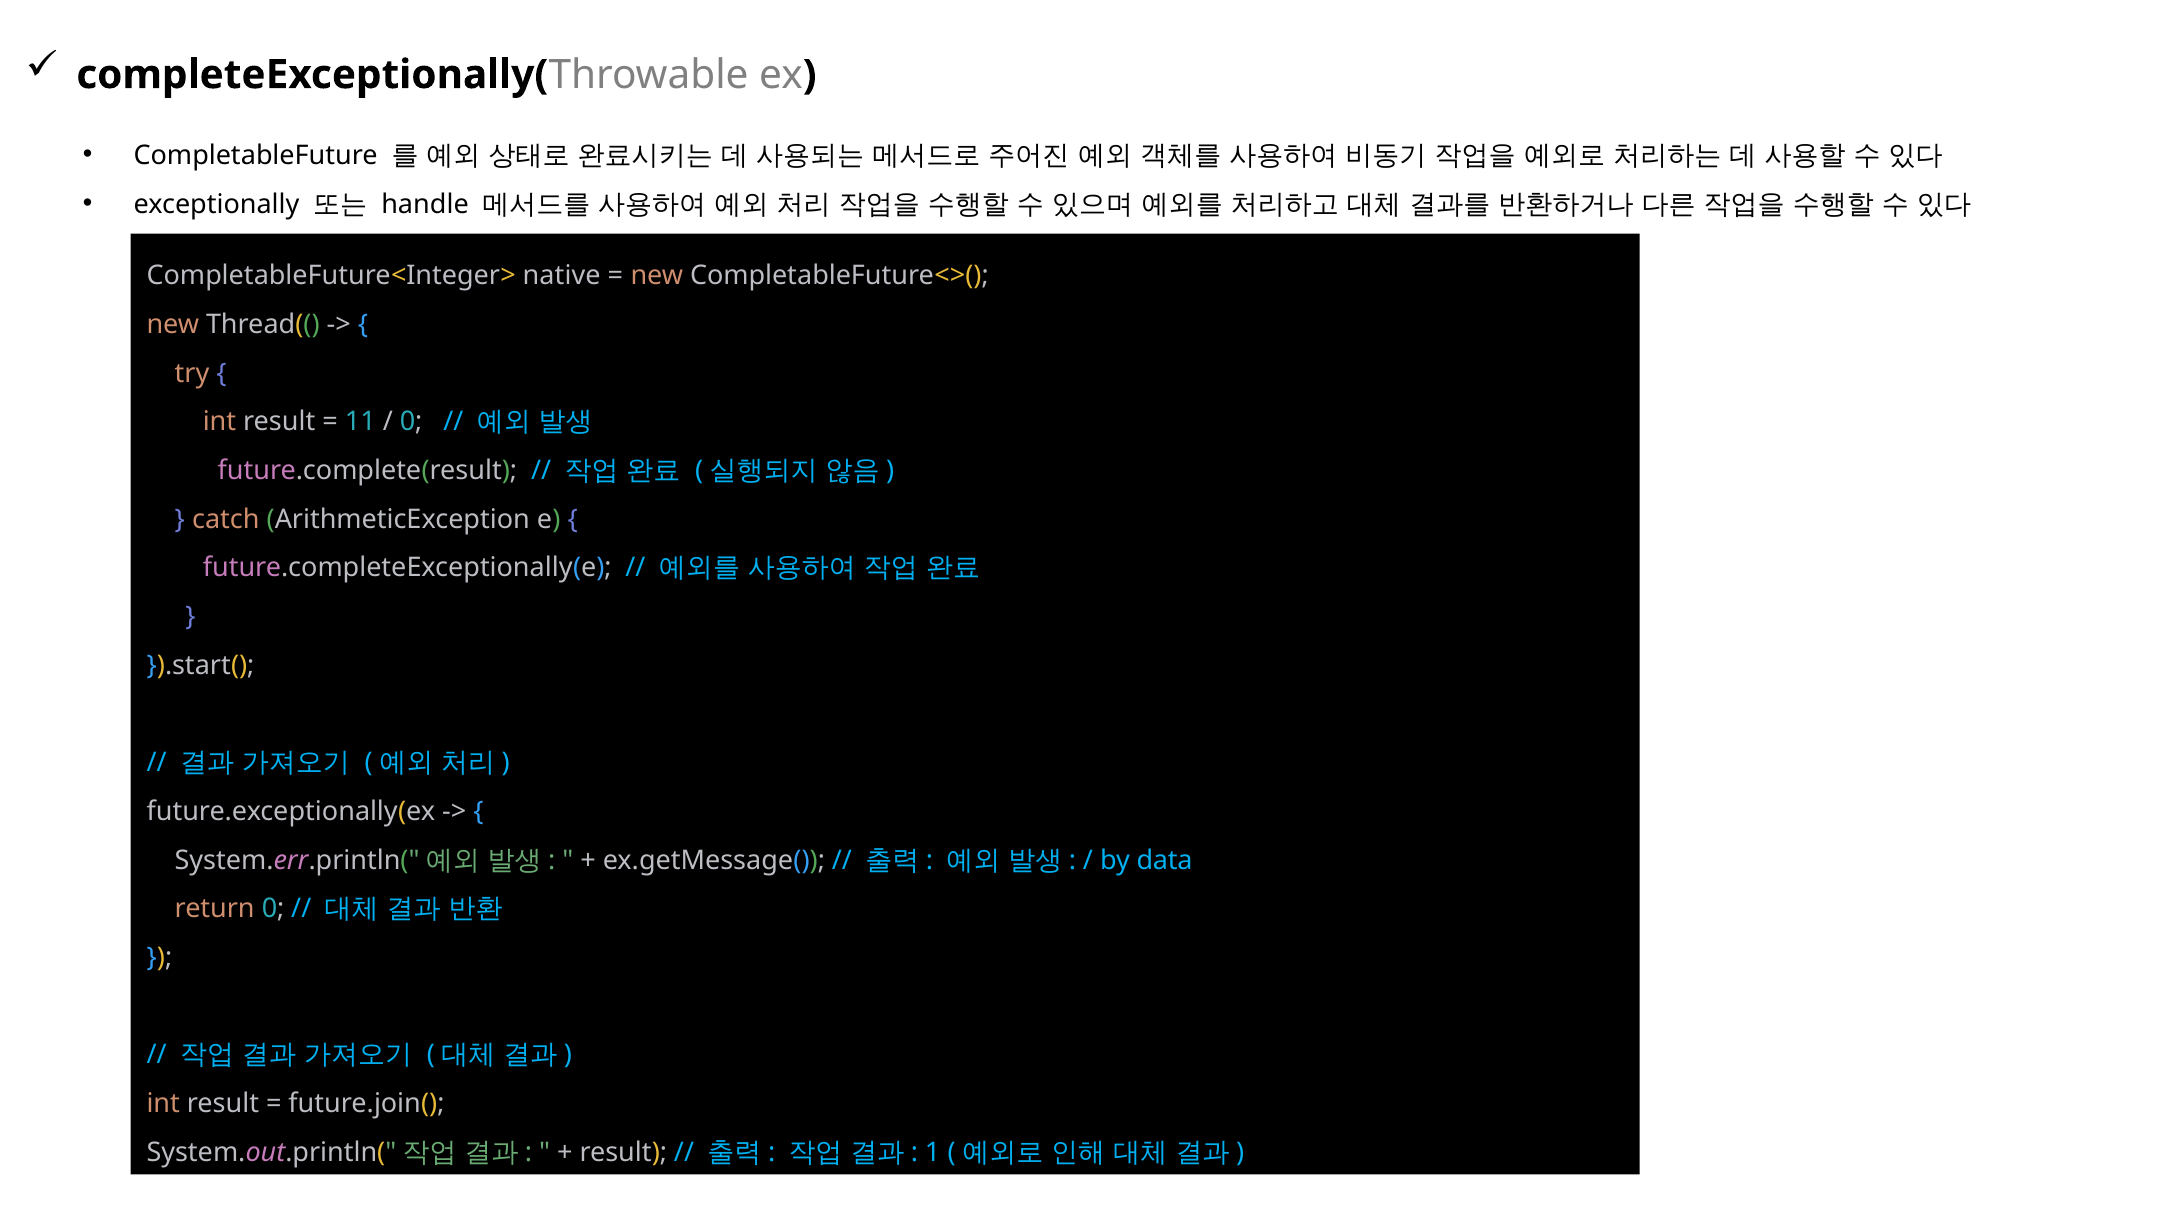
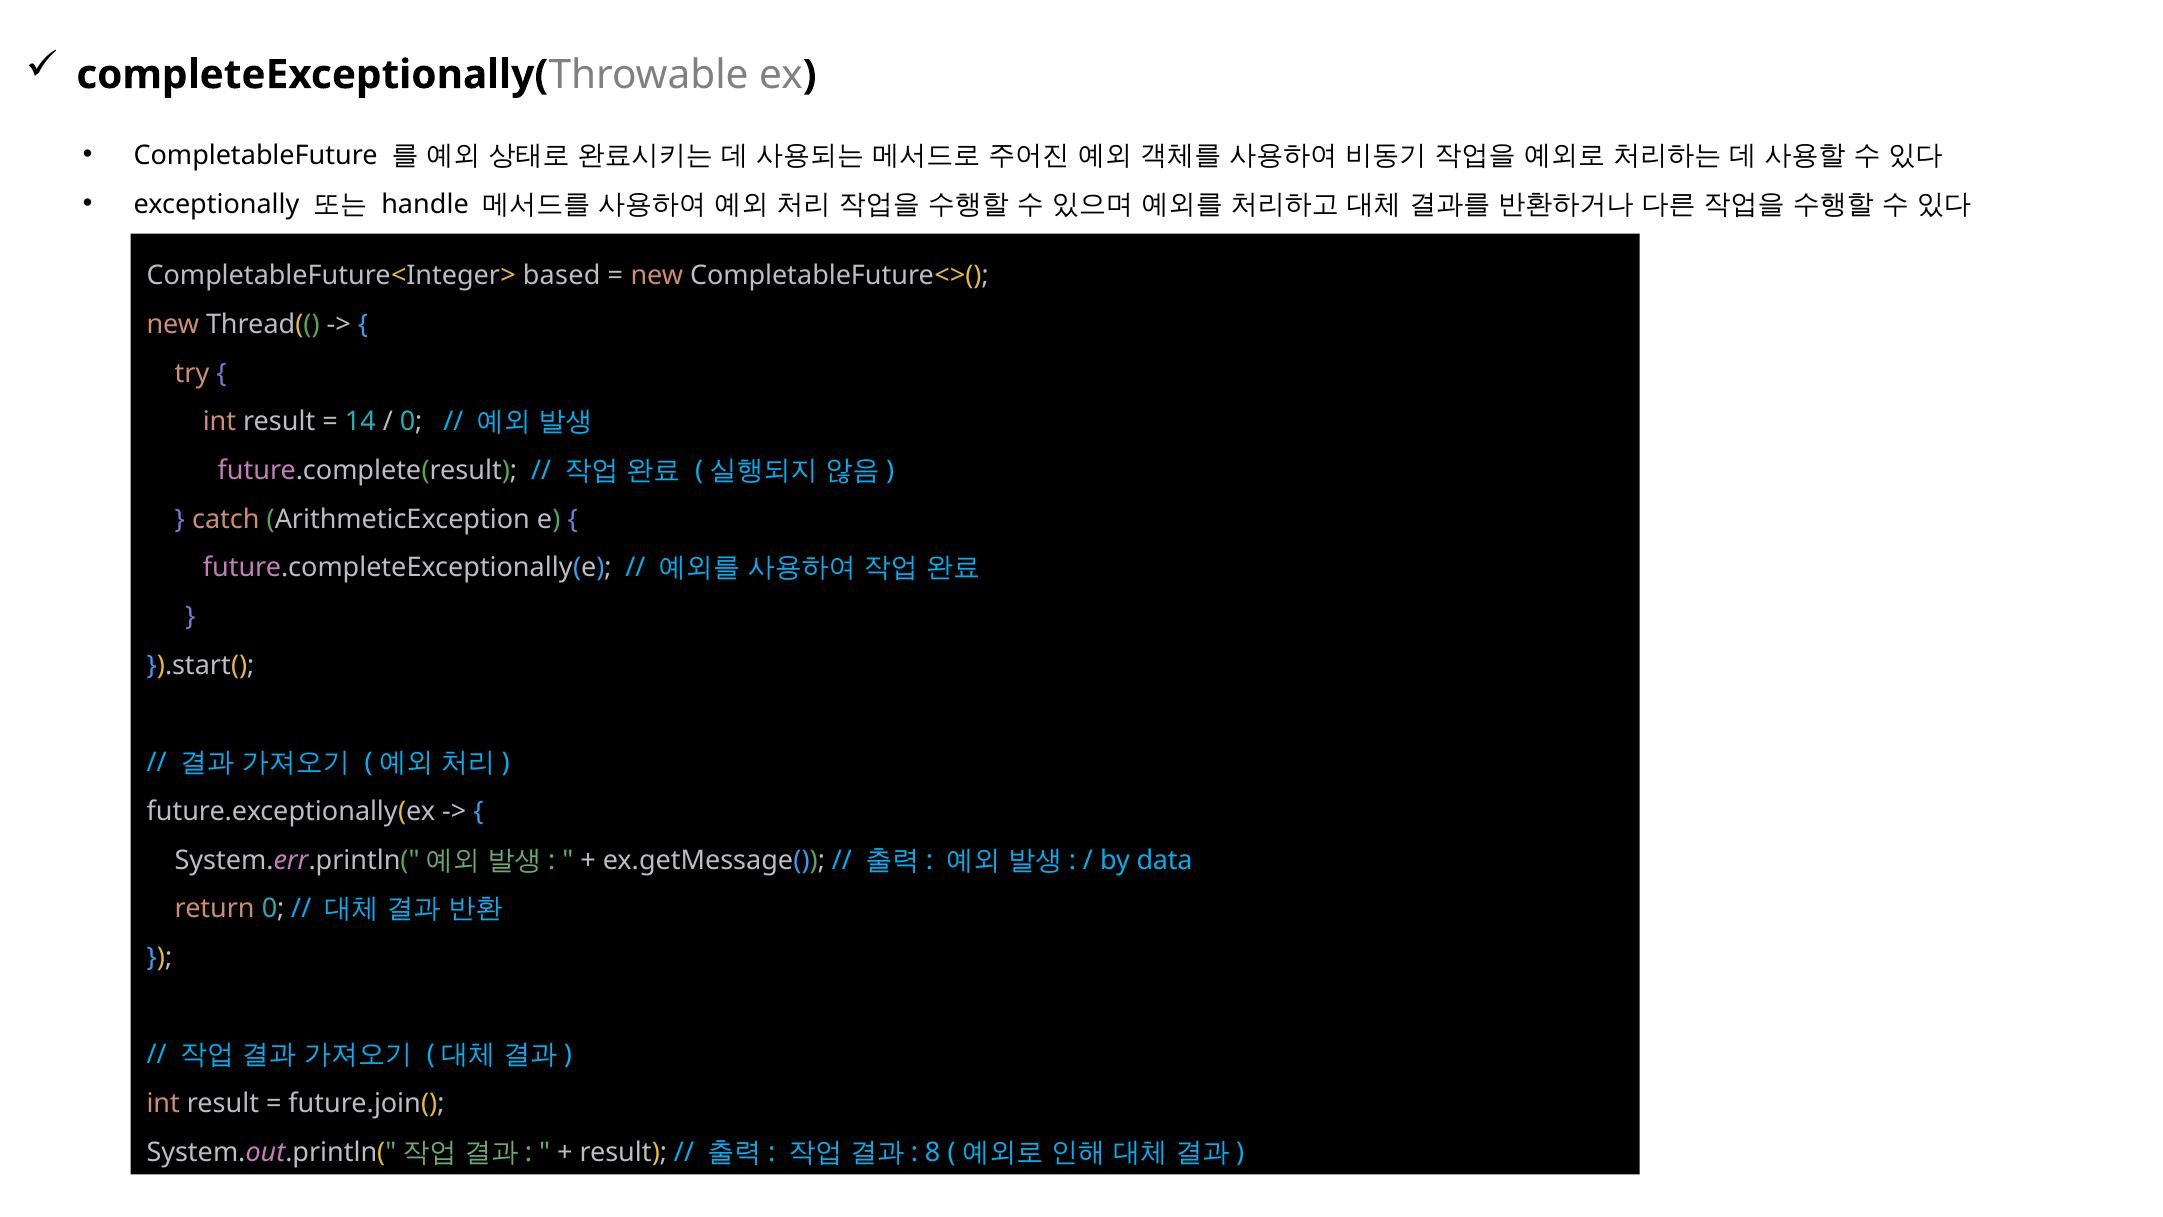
native: native -> based
11: 11 -> 14
1: 1 -> 8
